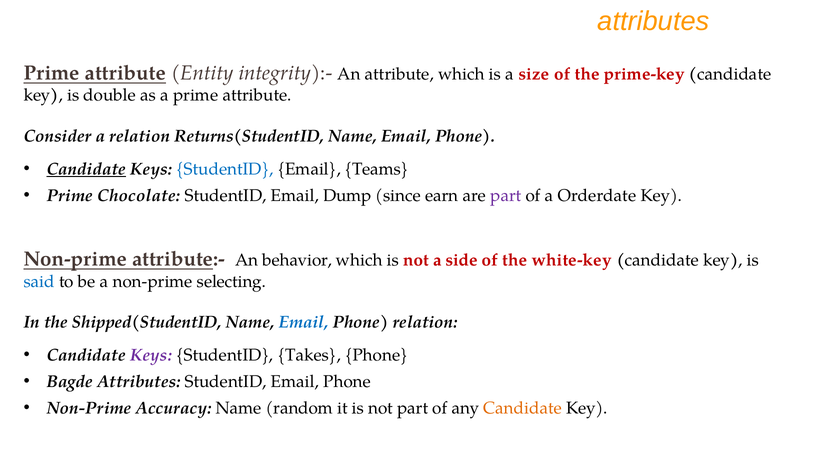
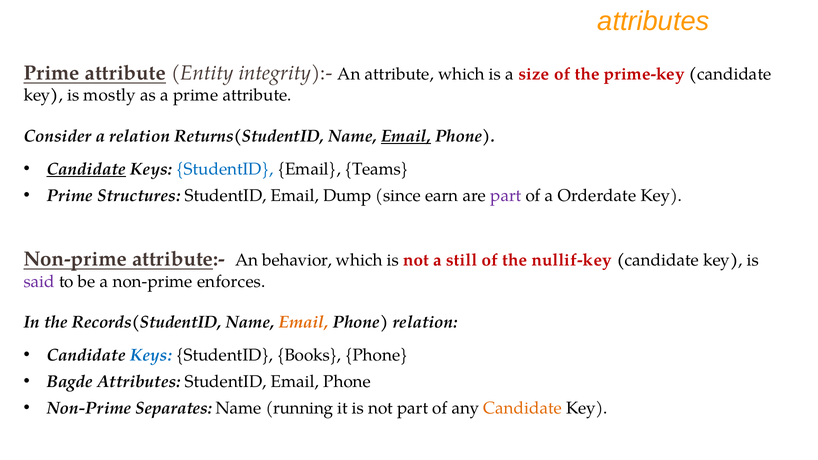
double: double -> mostly
Email at (406, 136) underline: none -> present
Chocolate: Chocolate -> Structures
side: side -> still
white-key: white-key -> nullif-key
said colour: blue -> purple
selecting: selecting -> enforces
Shipped(StudentID: Shipped(StudentID -> Records(StudentID
Email at (303, 322) colour: blue -> orange
Keys at (151, 355) colour: purple -> blue
Takes: Takes -> Books
Accuracy: Accuracy -> Separates
random: random -> running
